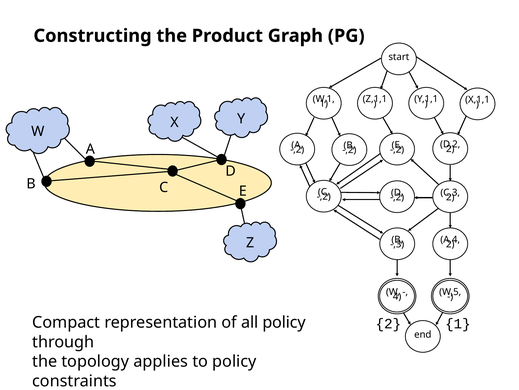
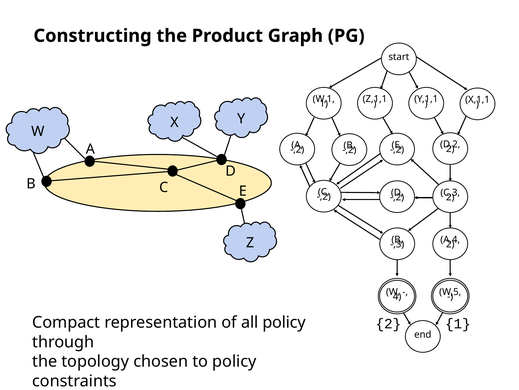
applies: applies -> chosen
